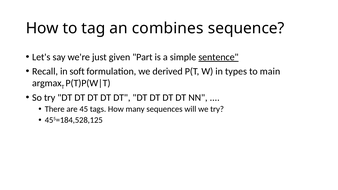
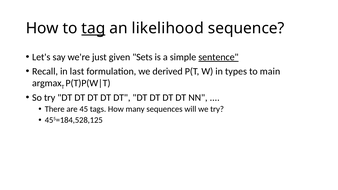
tag underline: none -> present
combines: combines -> likelihood
Part: Part -> Sets
soft: soft -> last
